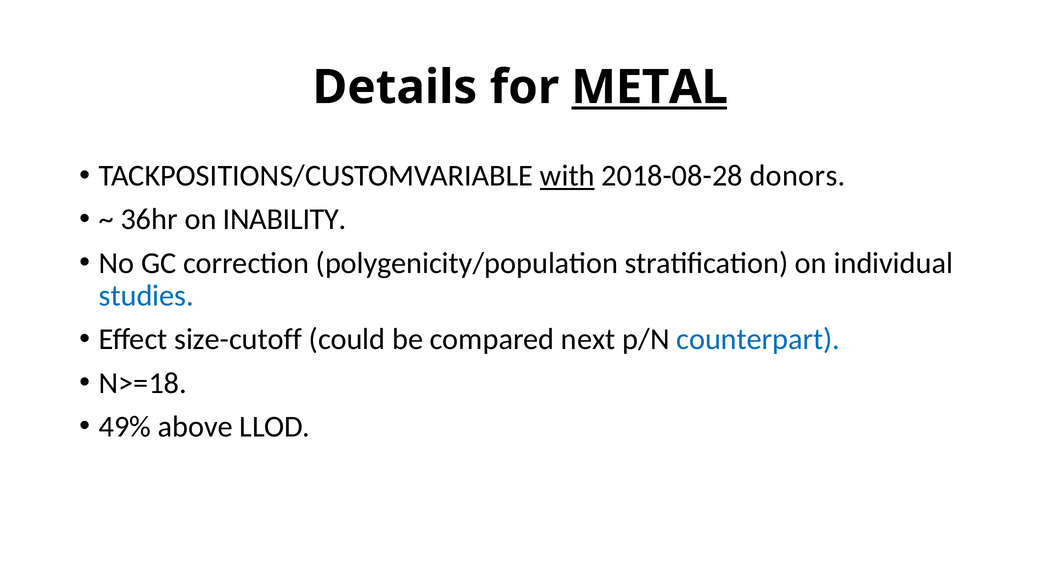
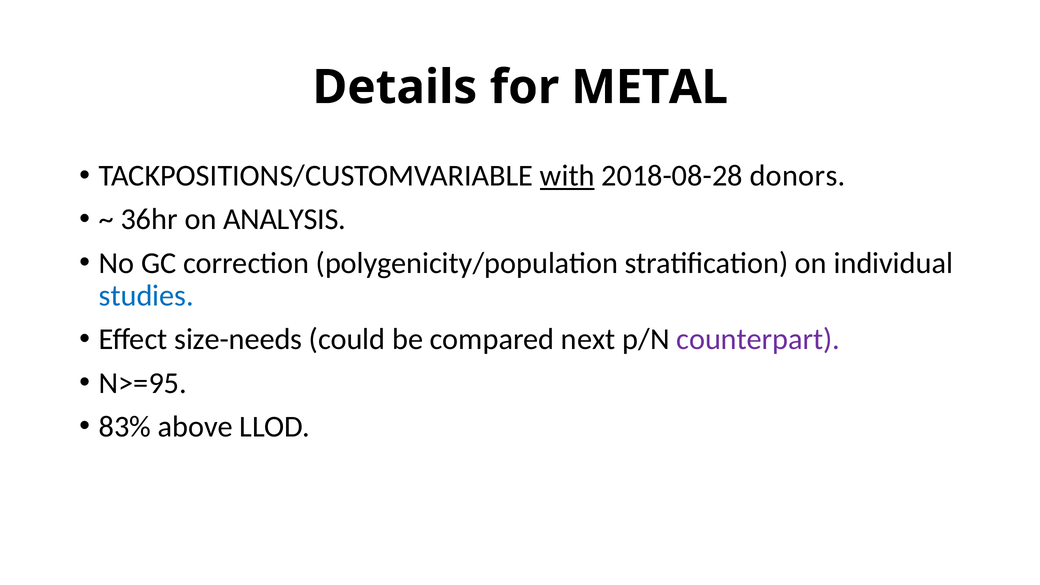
METAL underline: present -> none
INABILITY: INABILITY -> ANALYSIS
size-cutoff: size-cutoff -> size-needs
counterpart colour: blue -> purple
N>=18: N>=18 -> N>=95
49%: 49% -> 83%
